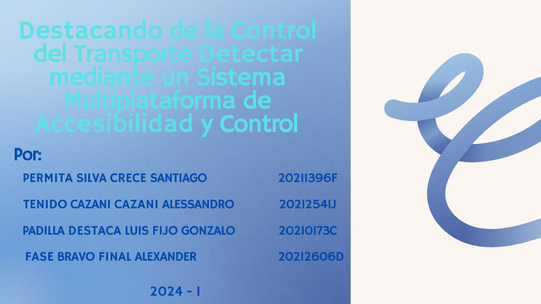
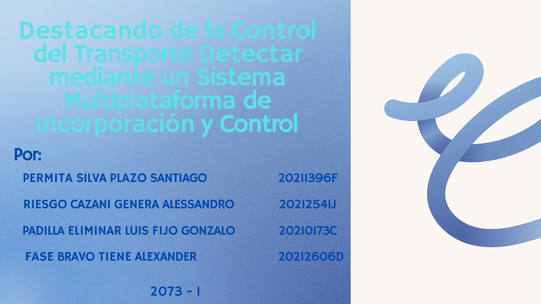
Accesibilidad: Accesibilidad -> Incorporación
CRECE: CRECE -> PLAZO
TENIDO: TENIDO -> RIESGO
CAZANI CAZANI: CAZANI -> GENERA
DESTACA: DESTACA -> ELIMINAR
FINAL: FINAL -> TIENE
2024: 2024 -> 2073
